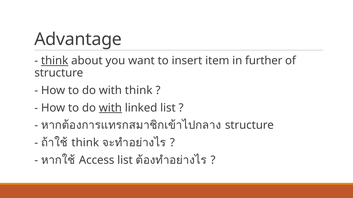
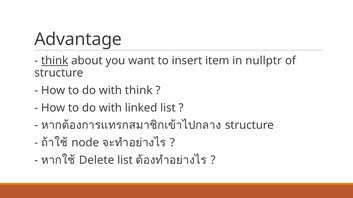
further: further -> nullptr
with at (110, 108) underline: present -> none
think at (85, 143): think -> node
Access: Access -> Delete
